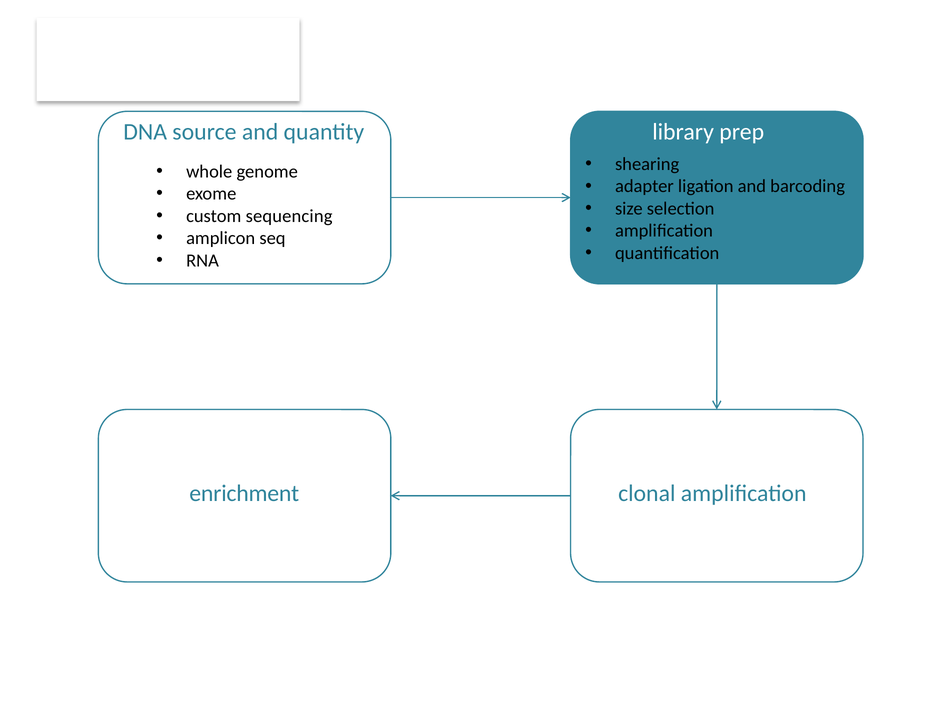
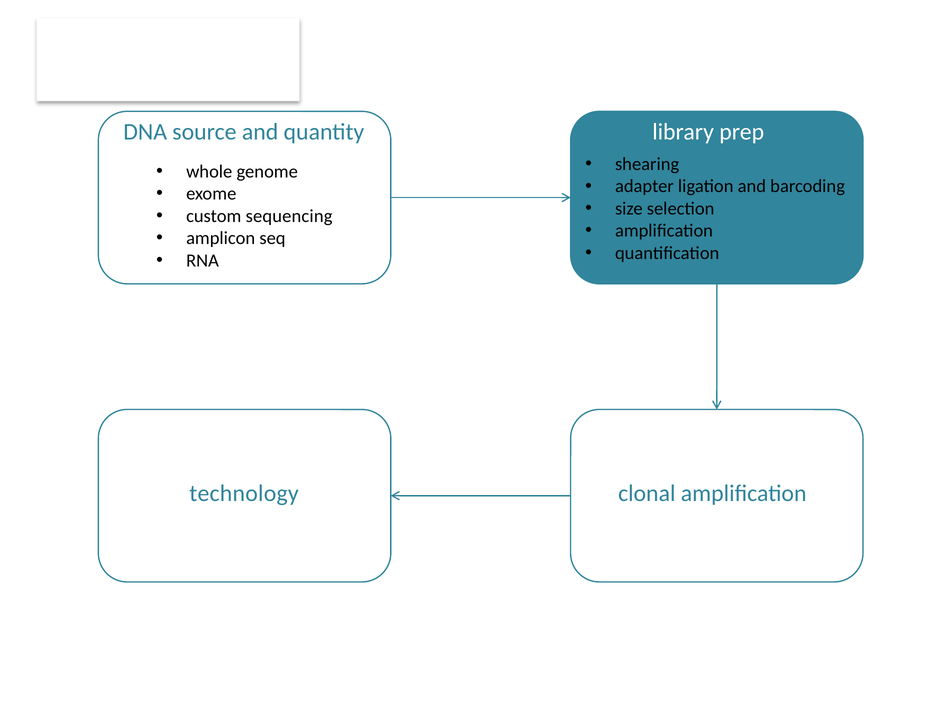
enrichment: enrichment -> technology
